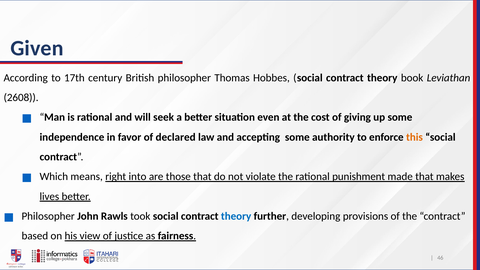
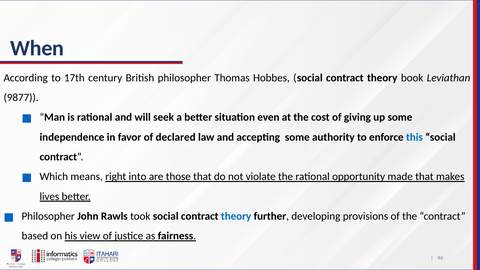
Given: Given -> When
2608: 2608 -> 9877
this colour: orange -> blue
punishment: punishment -> opportunity
